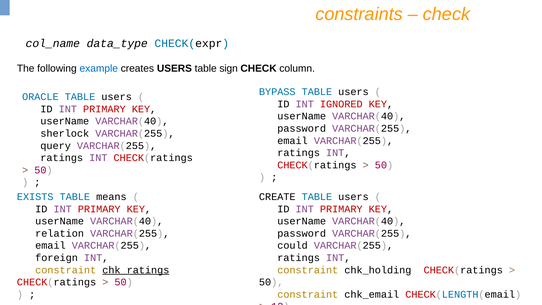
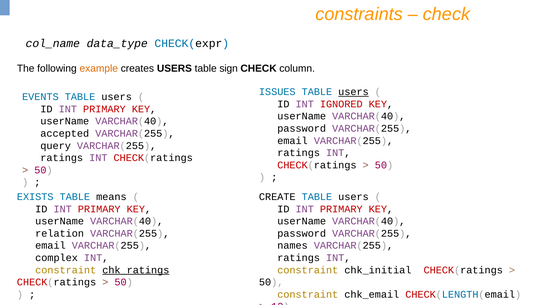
example colour: blue -> orange
BYPASS: BYPASS -> ISSUES
users at (353, 92) underline: none -> present
ORACLE: ORACLE -> EVENTS
sherlock: sherlock -> accepted
could: could -> names
foreign: foreign -> complex
chk_holding: chk_holding -> chk_initial
